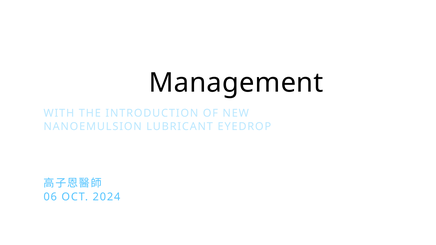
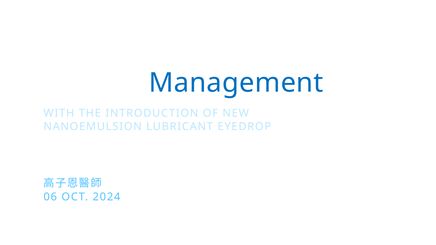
Management colour: black -> blue
